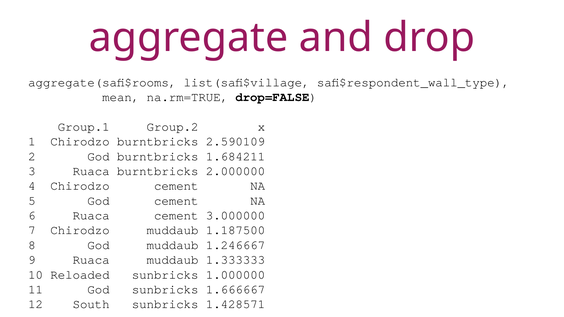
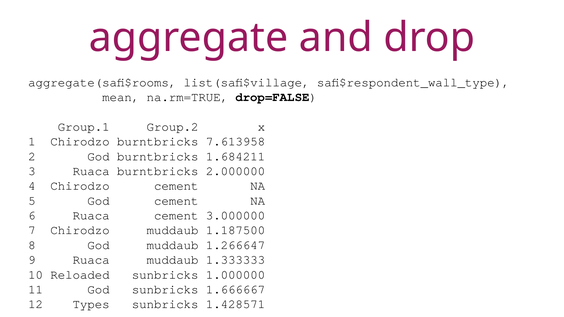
2.590109: 2.590109 -> 7.613958
1.246667: 1.246667 -> 1.266647
South: South -> Types
